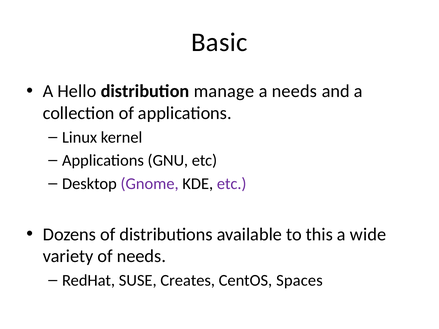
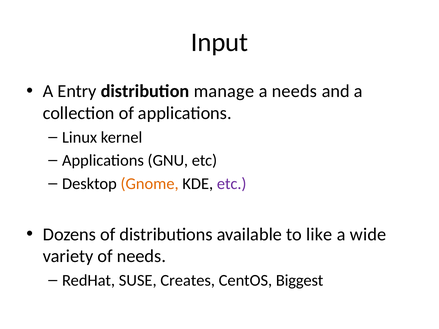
Basic: Basic -> Input
Hello: Hello -> Entry
Gnome colour: purple -> orange
this: this -> like
Spaces: Spaces -> Biggest
